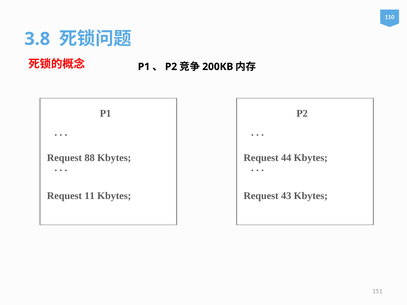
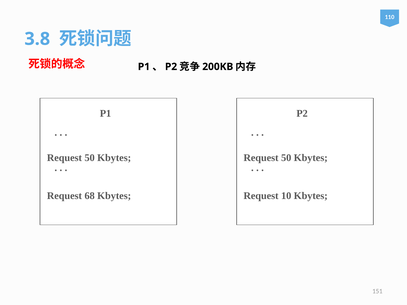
88 at (90, 158): 88 -> 50
44 at (286, 158): 44 -> 50
11: 11 -> 68
43: 43 -> 10
